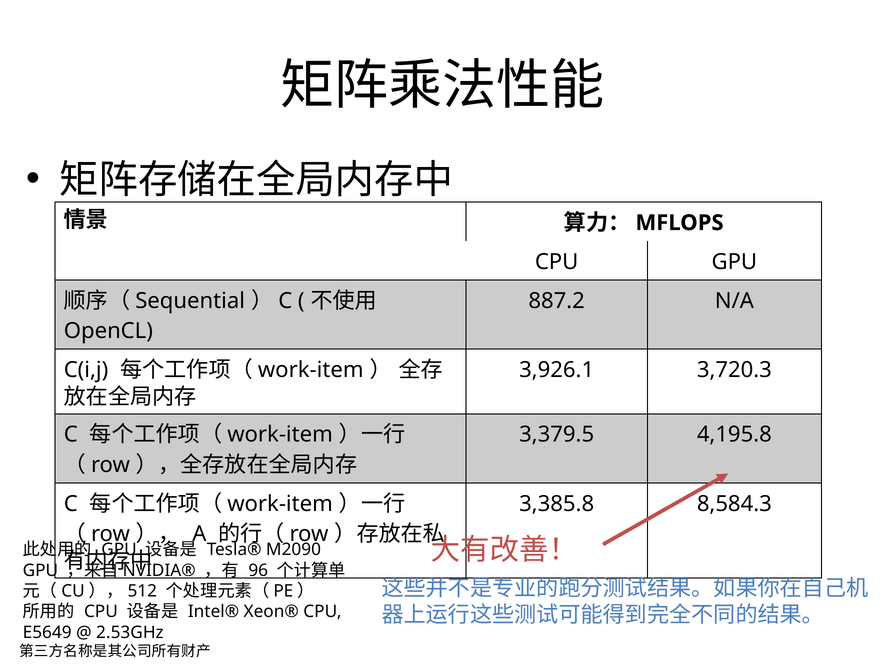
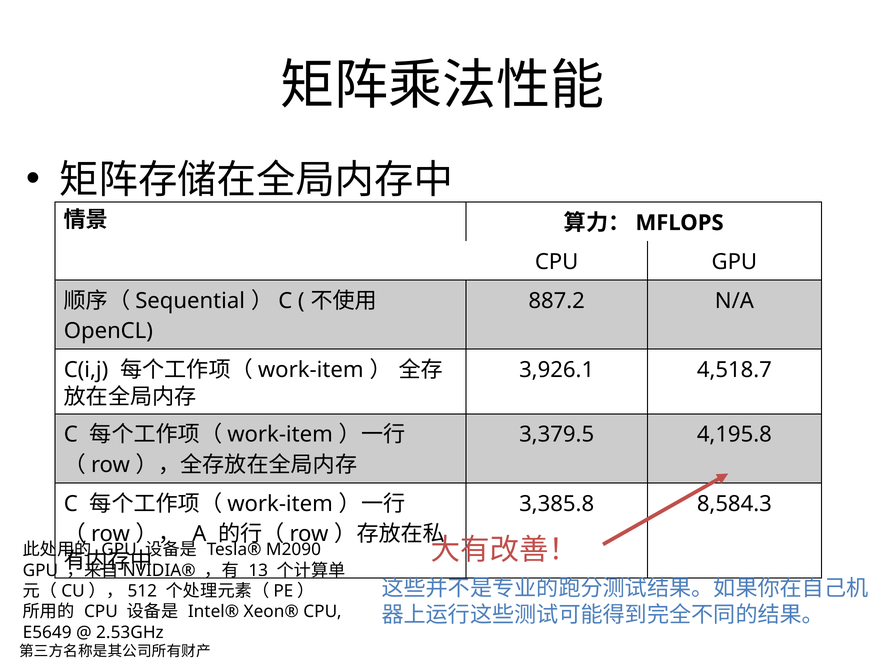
3,720.3: 3,720.3 -> 4,518.7
96: 96 -> 13
